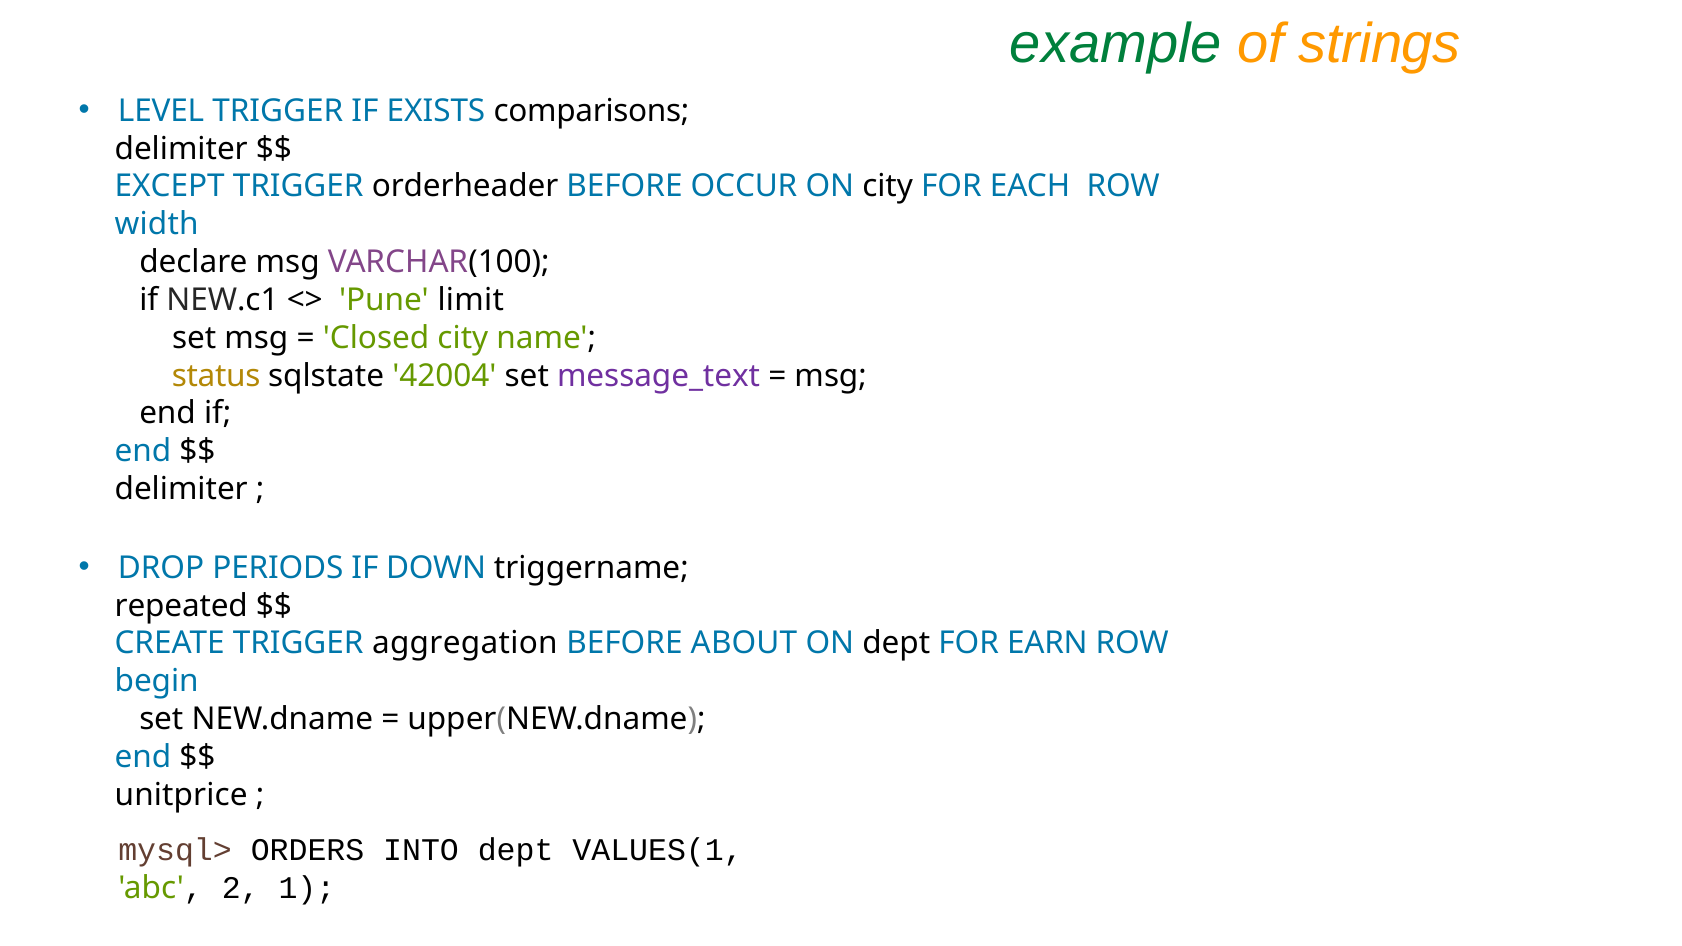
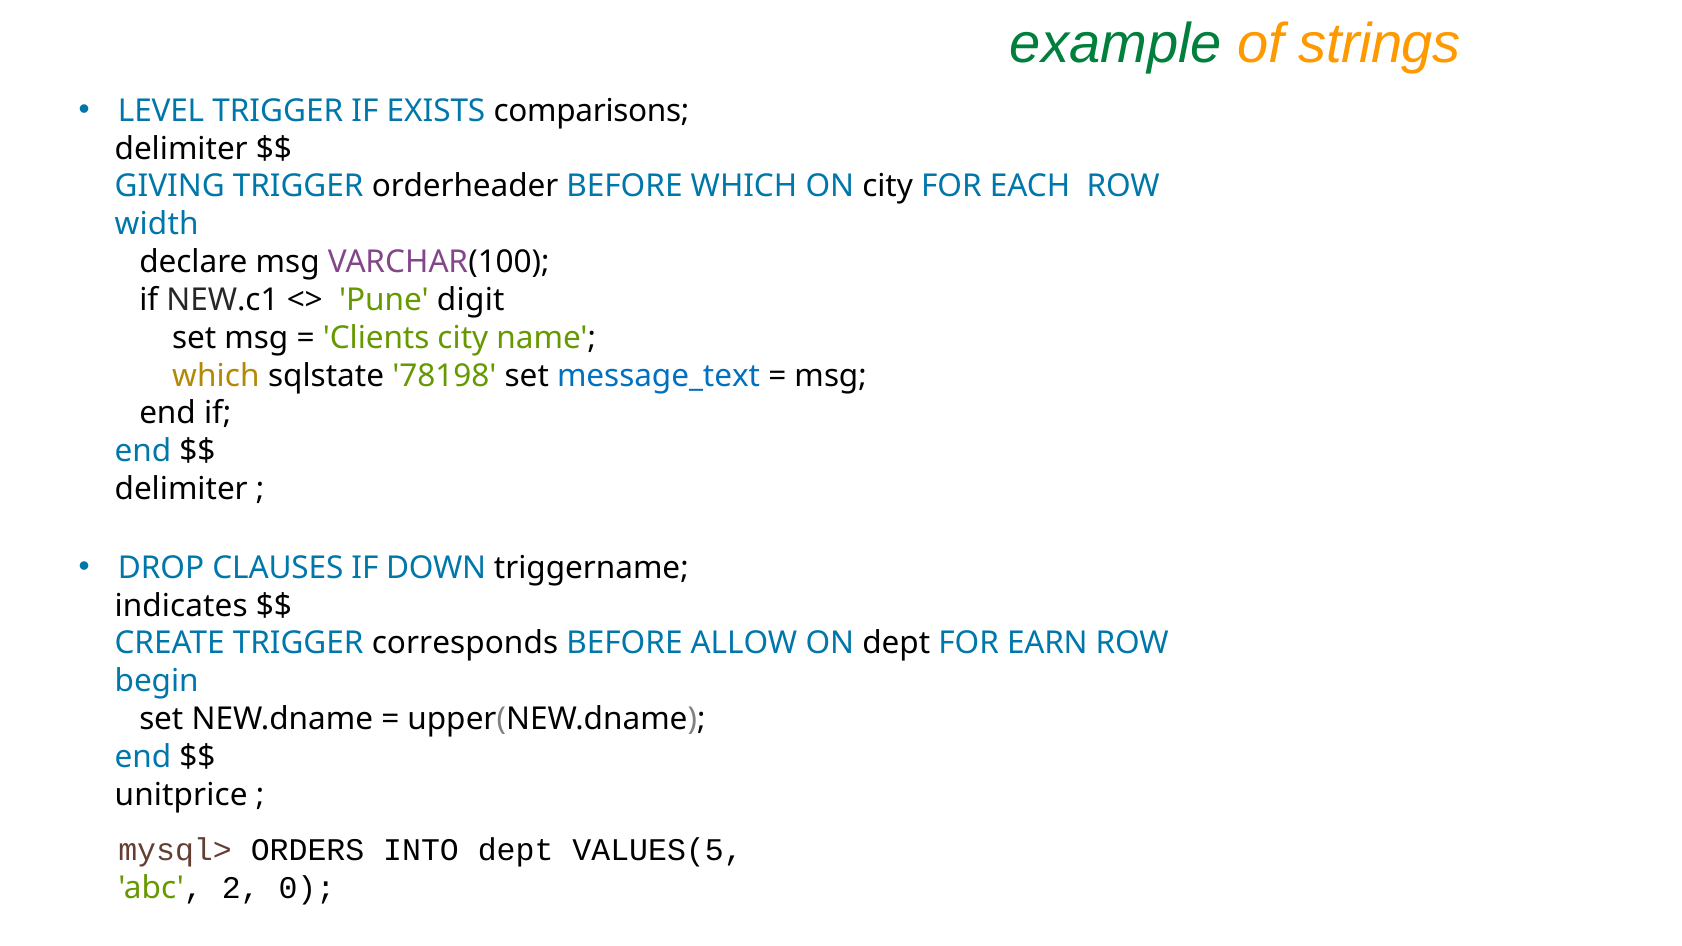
EXCEPT: EXCEPT -> GIVING
BEFORE OCCUR: OCCUR -> WHICH
limit: limit -> digit
Closed: Closed -> Clients
status at (216, 376): status -> which
42004: 42004 -> 78198
message_text colour: purple -> blue
PERIODS: PERIODS -> CLAUSES
repeated: repeated -> indicates
aggregation: aggregation -> corresponds
ABOUT: ABOUT -> ALLOW
VALUES(1: VALUES(1 -> VALUES(5
1: 1 -> 0
